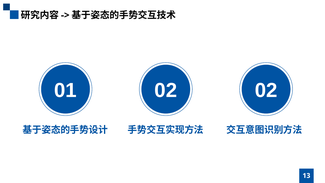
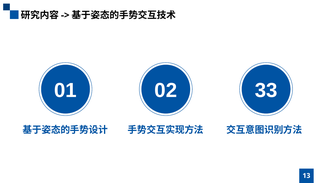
02 02: 02 -> 33
